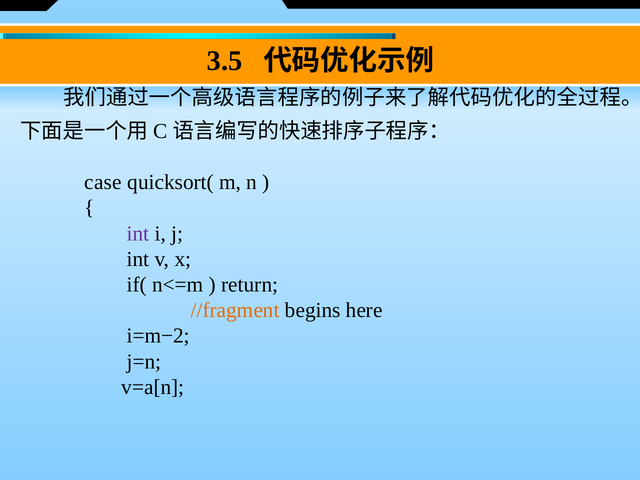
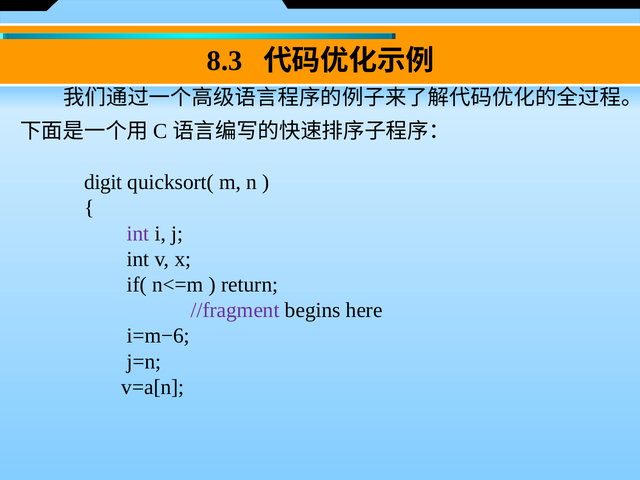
3.5: 3.5 -> 8.3
case: case -> digit
//fragment colour: orange -> purple
i=m−2: i=m−2 -> i=m−6
